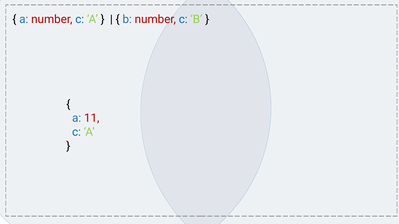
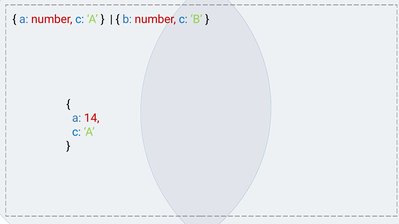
11: 11 -> 14
